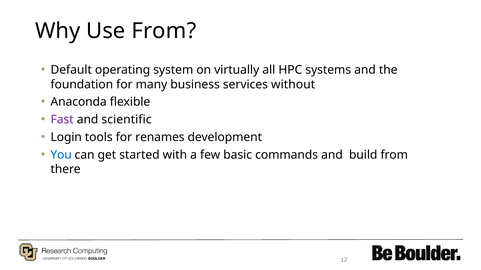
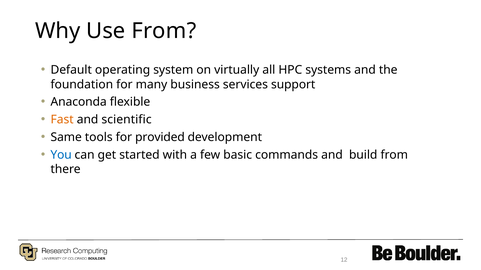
without: without -> support
Fast colour: purple -> orange
Login: Login -> Same
renames: renames -> provided
